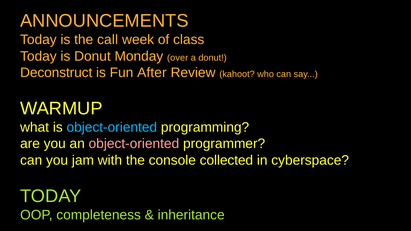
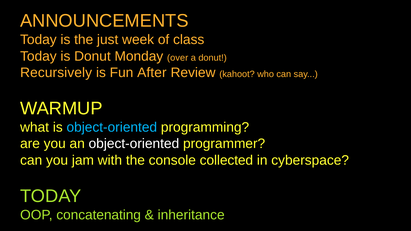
call: call -> just
Deconstruct: Deconstruct -> Recursively
object-oriented at (134, 144) colour: pink -> white
completeness: completeness -> concatenating
